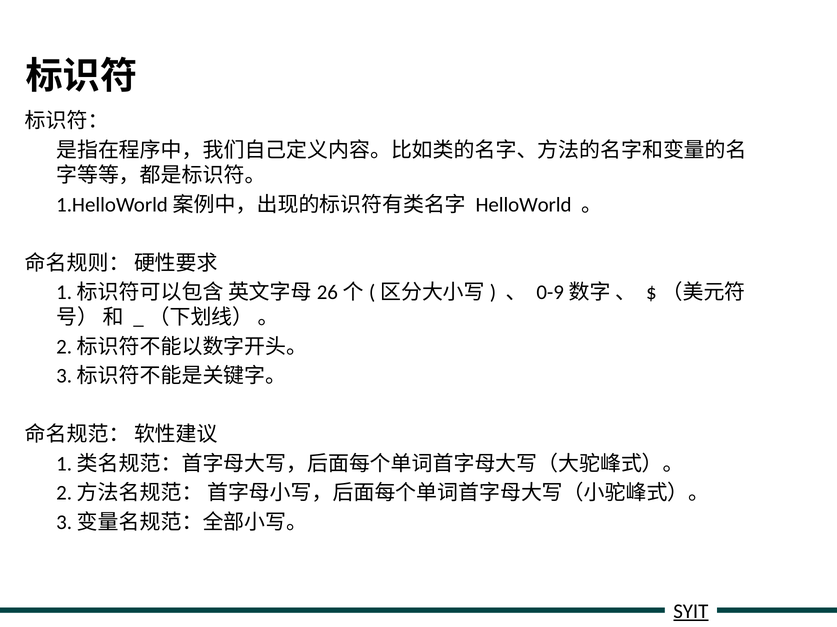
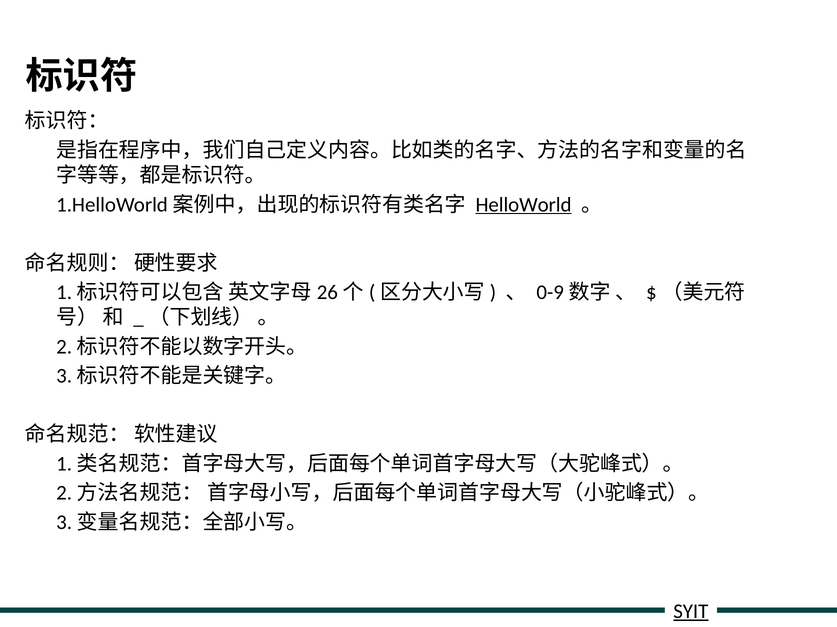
HelloWorld underline: none -> present
